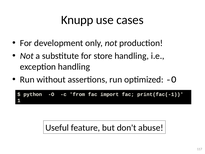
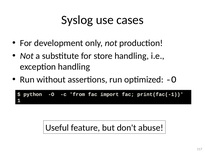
Knupp: Knupp -> Syslog
